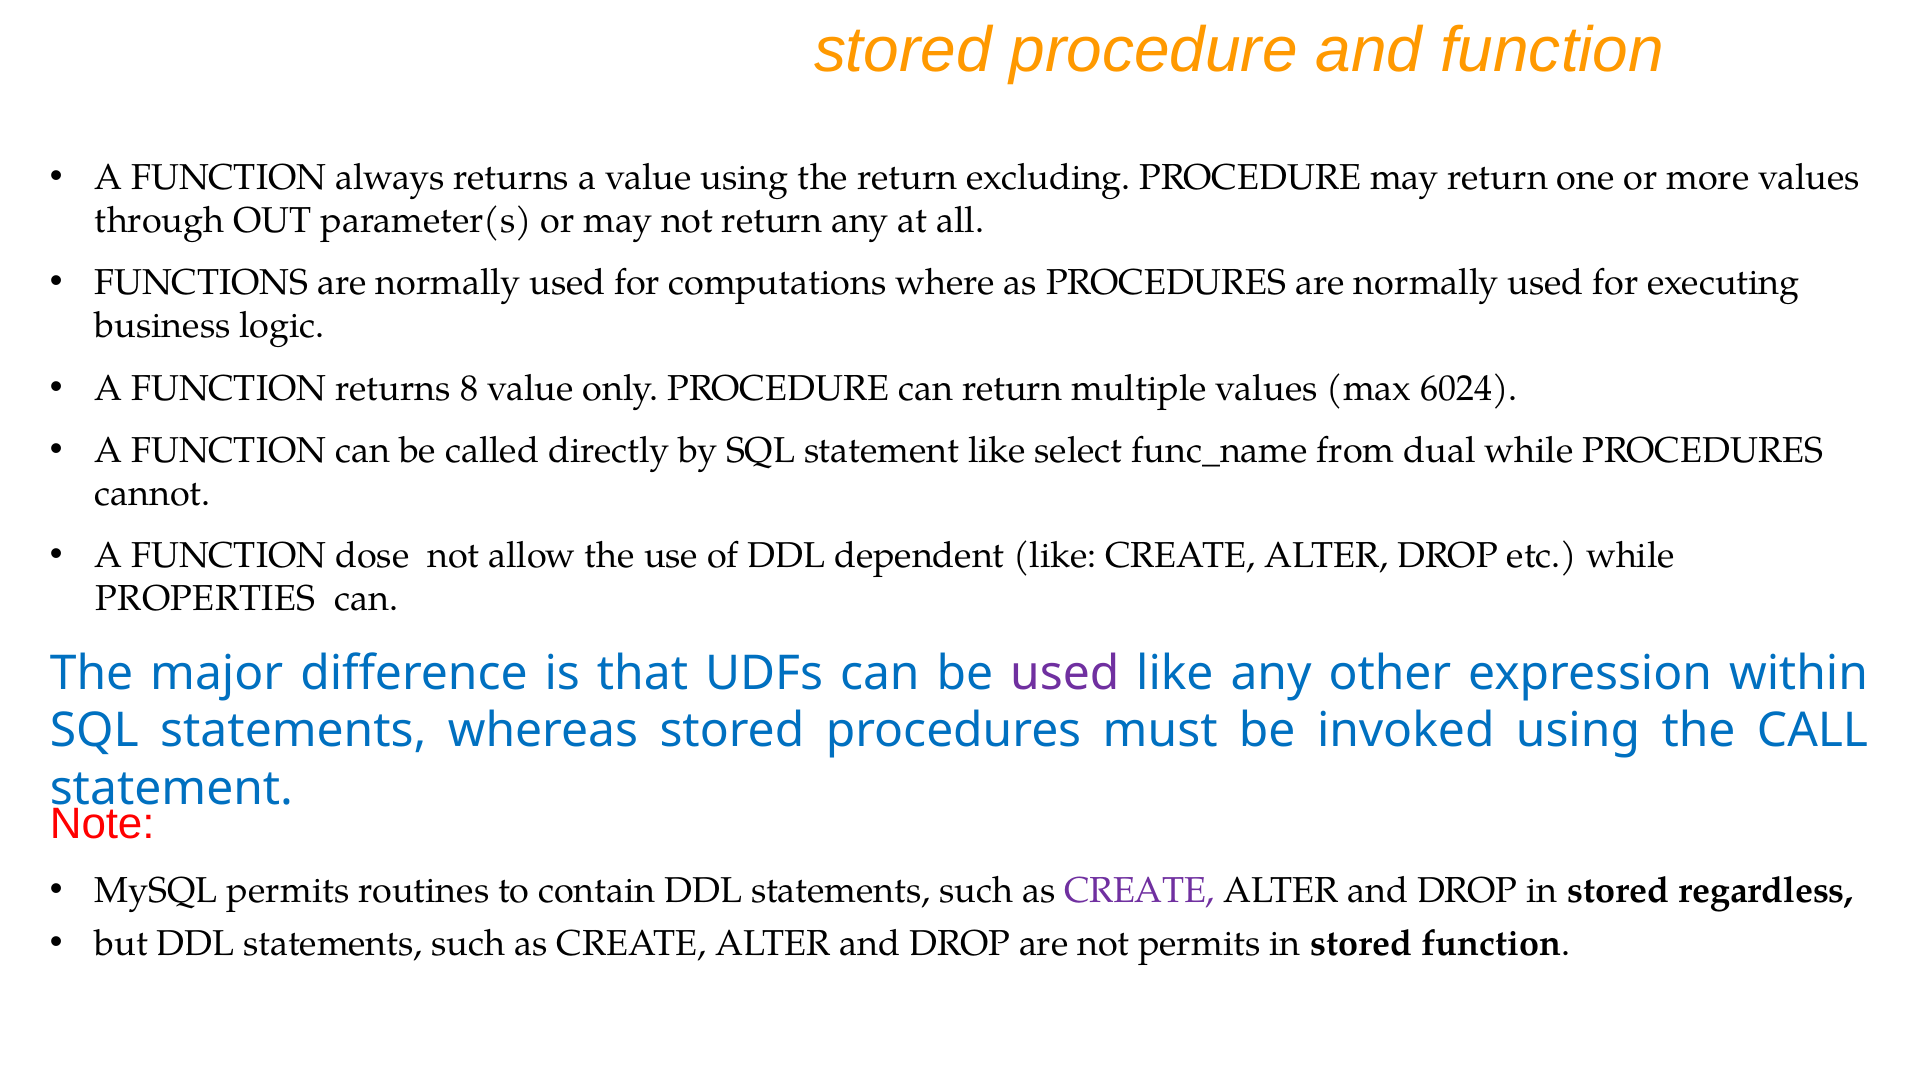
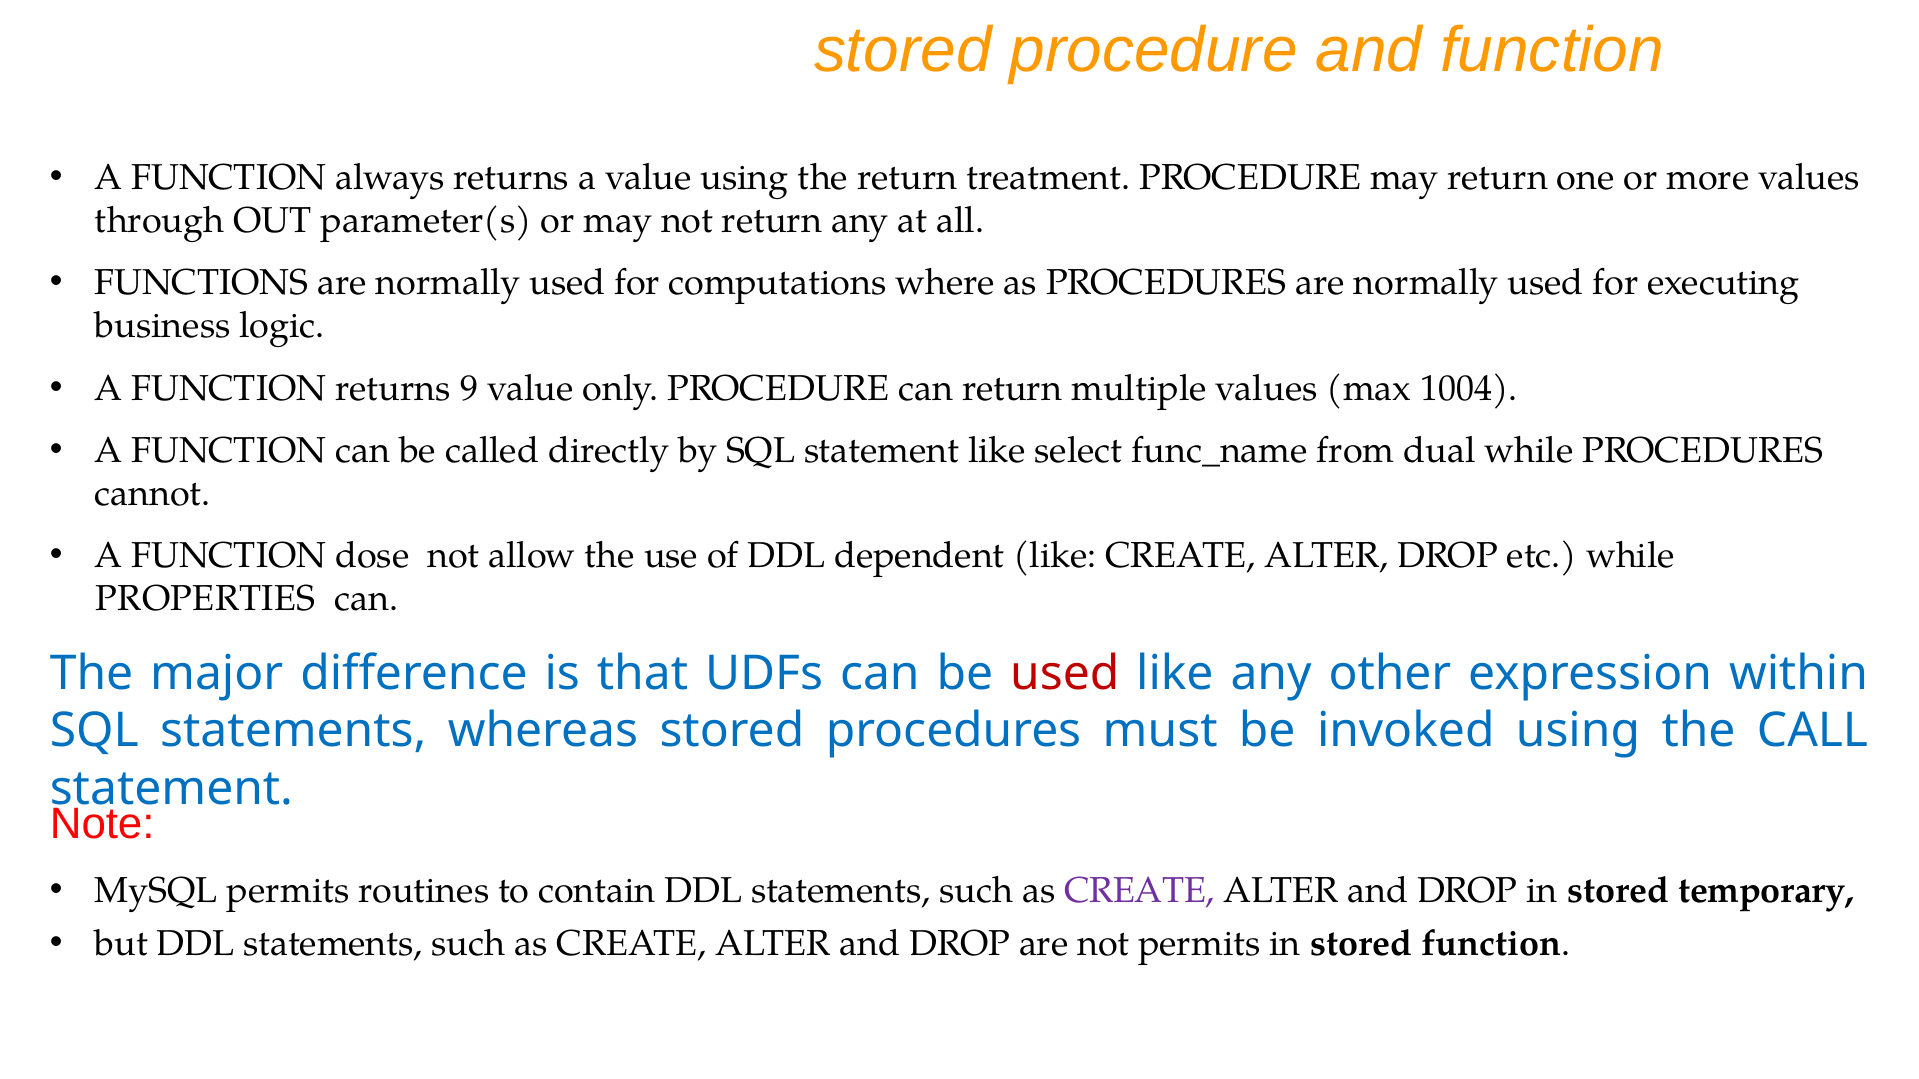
excluding: excluding -> treatment
8: 8 -> 9
6024: 6024 -> 1004
used at (1065, 674) colour: purple -> red
regardless: regardless -> temporary
